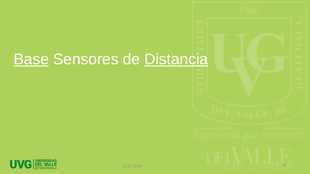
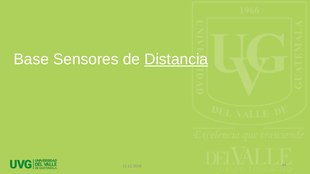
Base underline: present -> none
